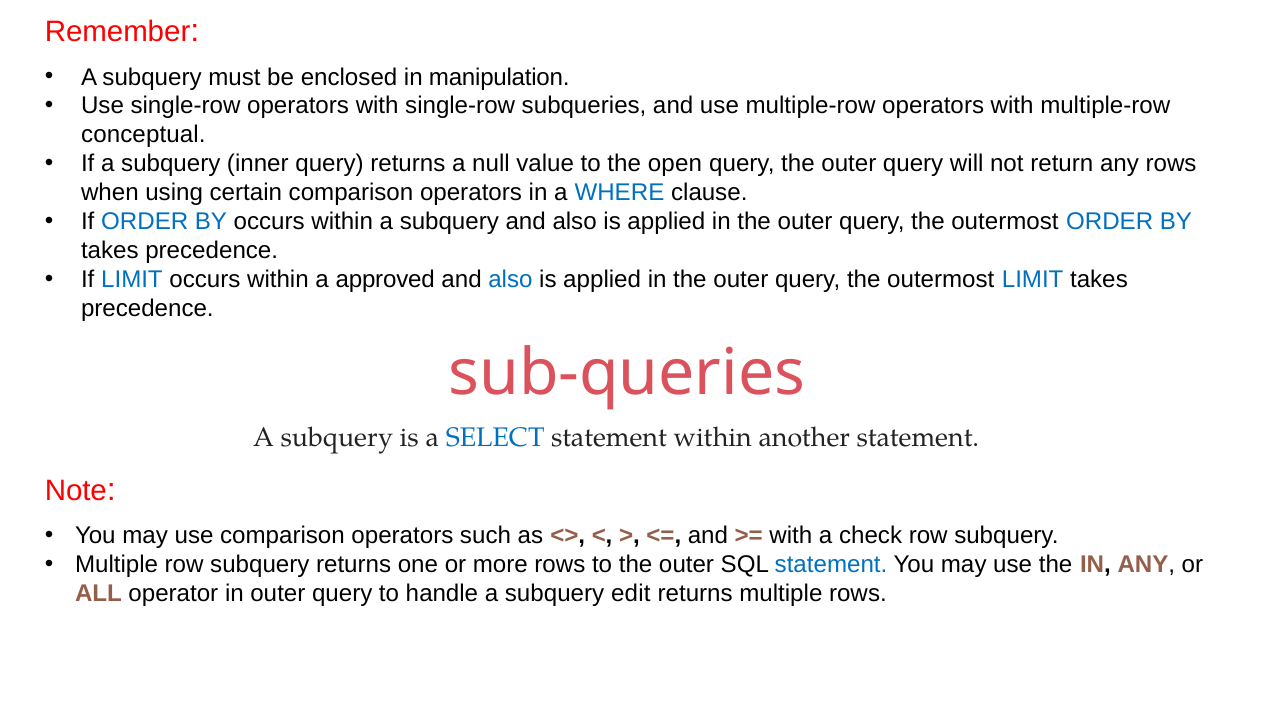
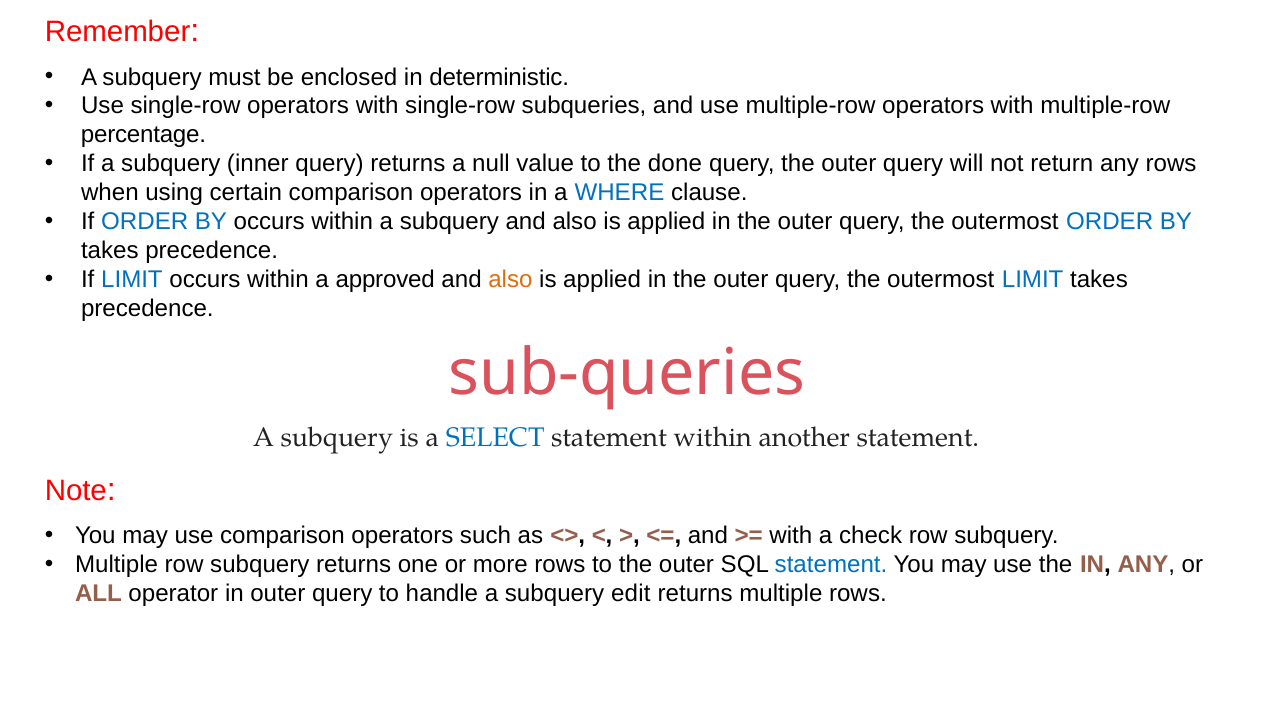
manipulation: manipulation -> deterministic
conceptual: conceptual -> percentage
open: open -> done
also at (510, 280) colour: blue -> orange
